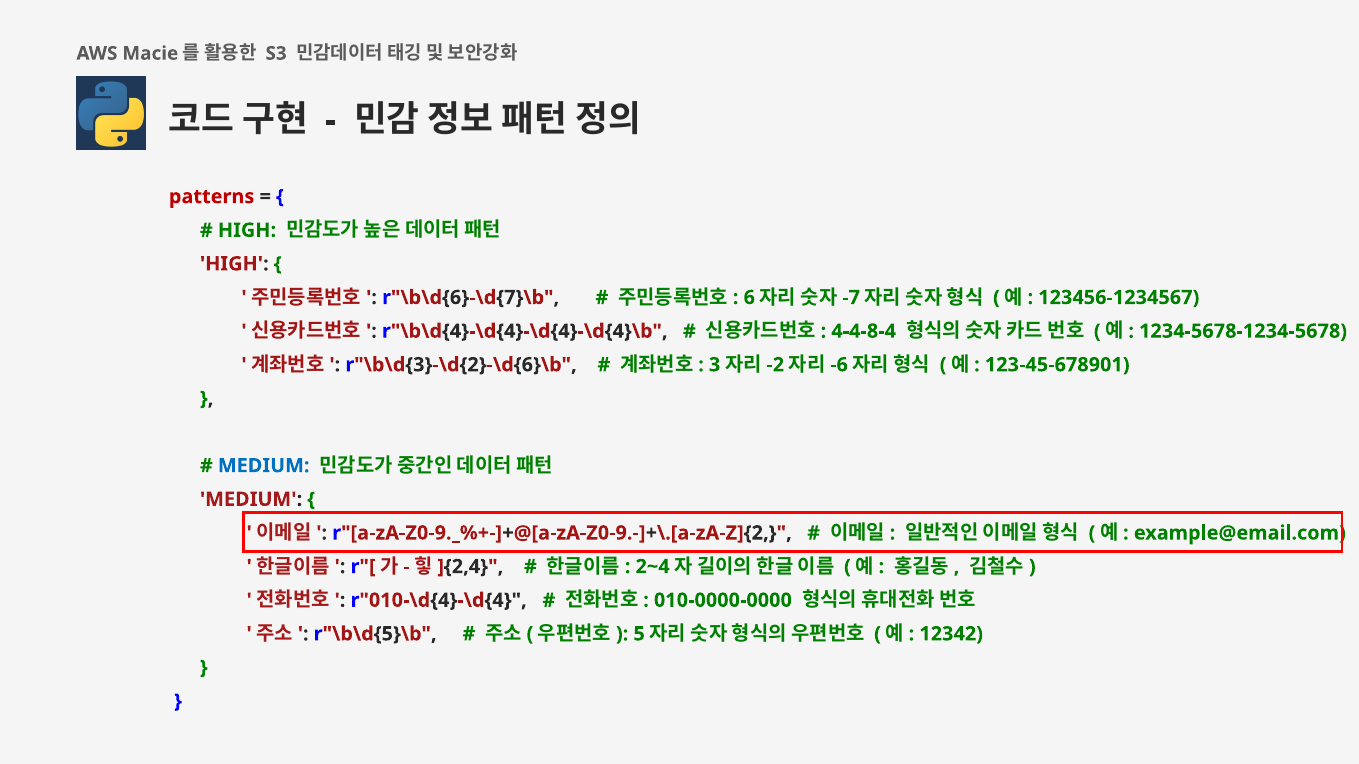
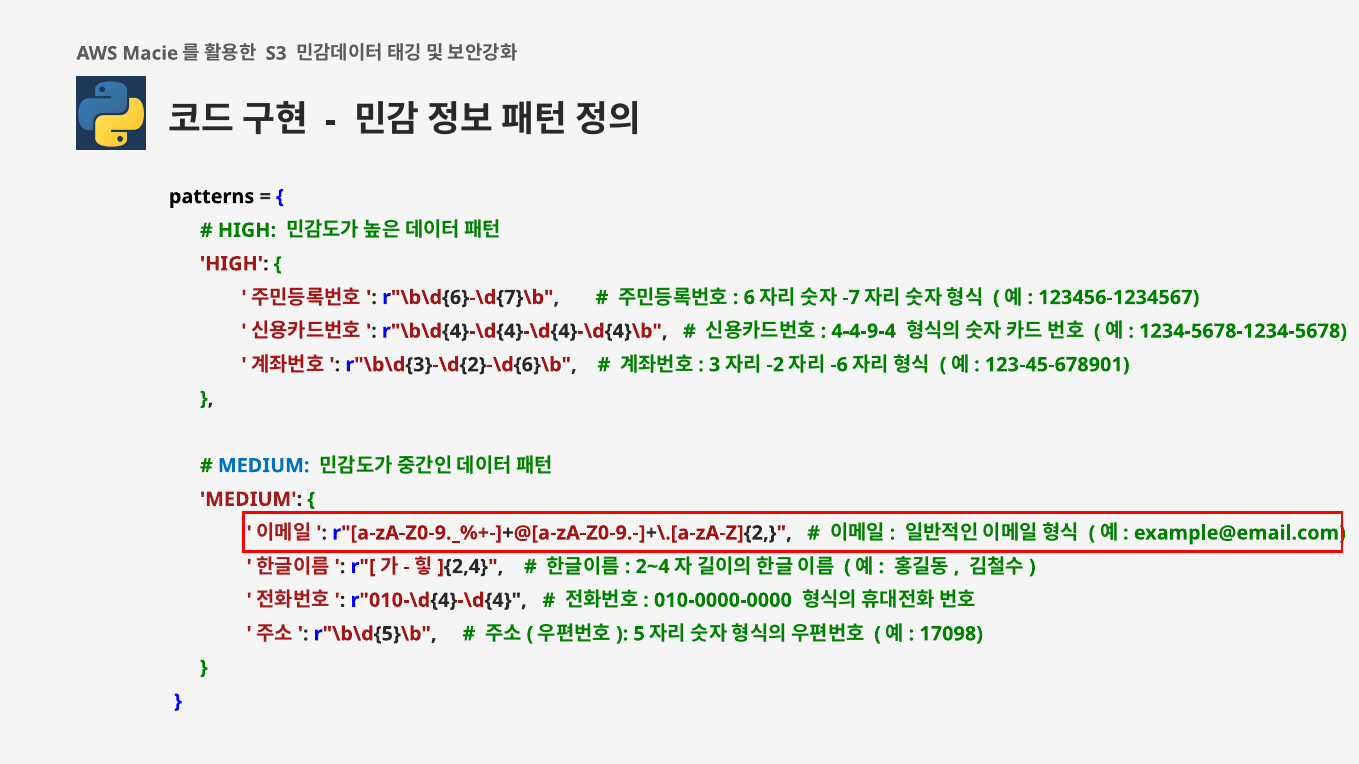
patterns colour: red -> black
4-4-8-4: 4-4-8-4 -> 4-4-9-4
12342: 12342 -> 17098
